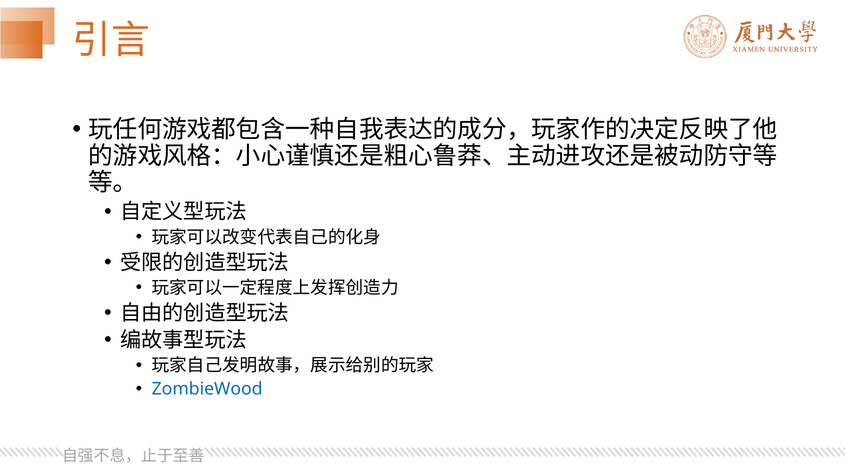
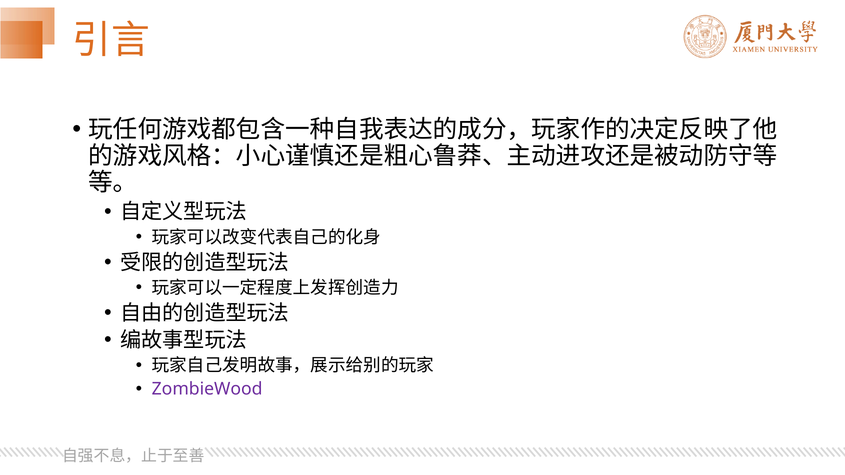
ZombieWood colour: blue -> purple
